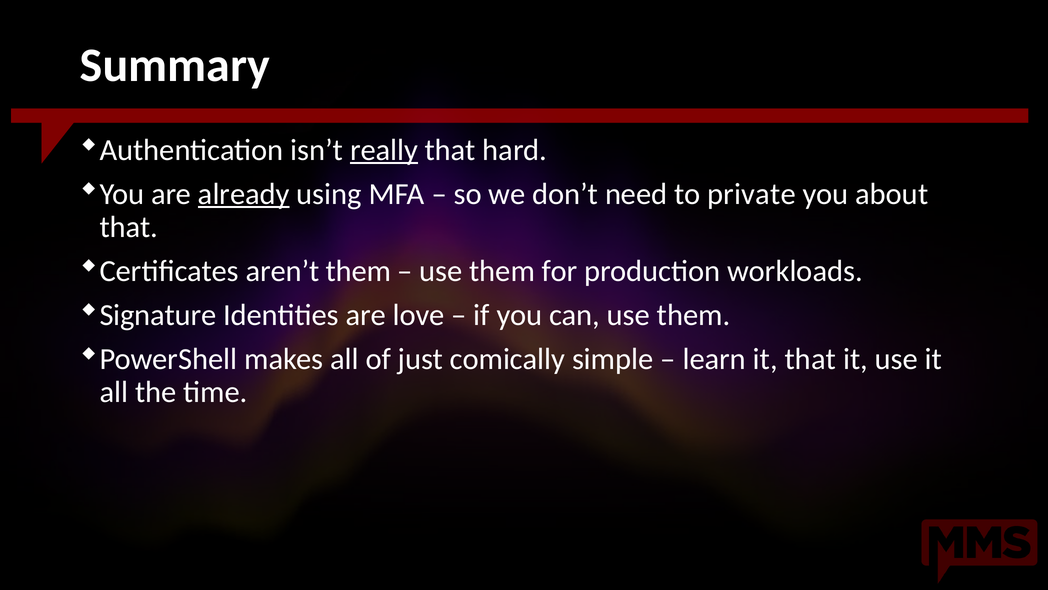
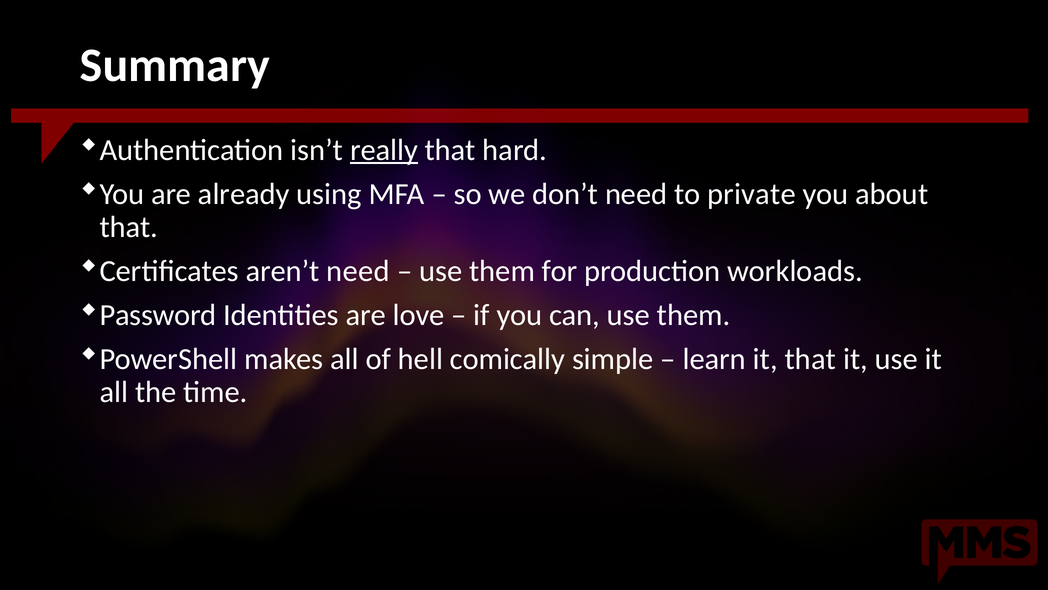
already underline: present -> none
aren’t them: them -> need
Signature: Signature -> Password
just: just -> hell
